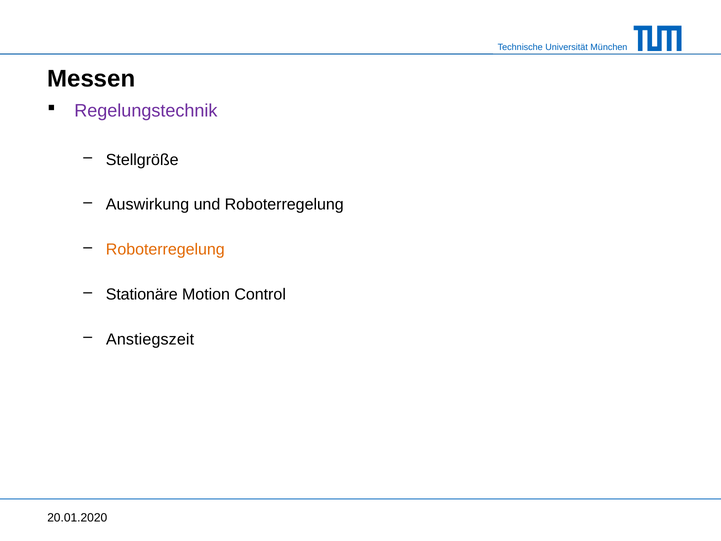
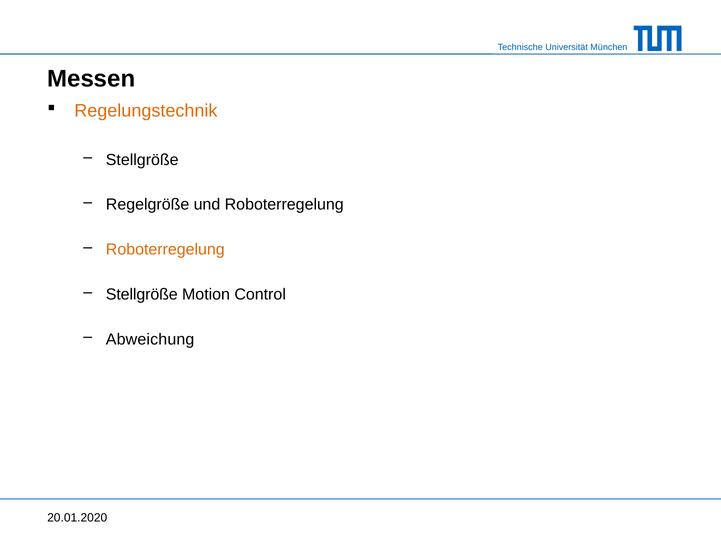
Regelungstechnik colour: purple -> orange
Auswirkung: Auswirkung -> Regelgröße
Stationäre at (142, 294): Stationäre -> Stellgröße
Anstiegszeit: Anstiegszeit -> Abweichung
